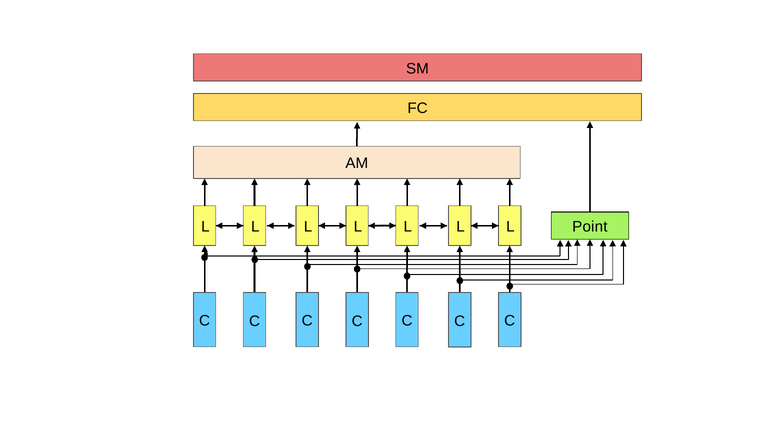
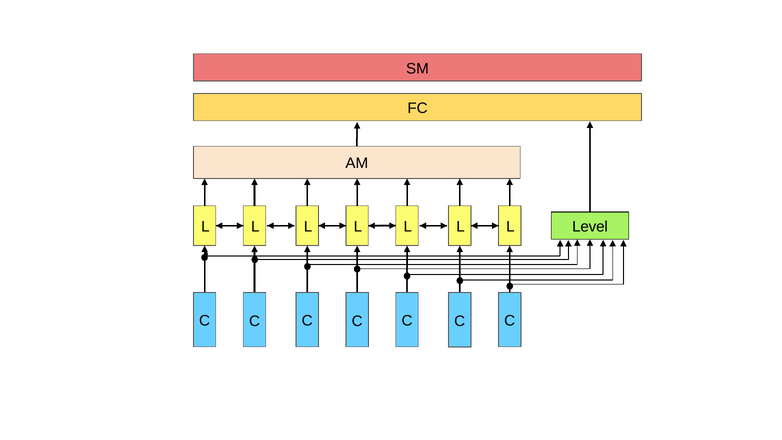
Point: Point -> Level
